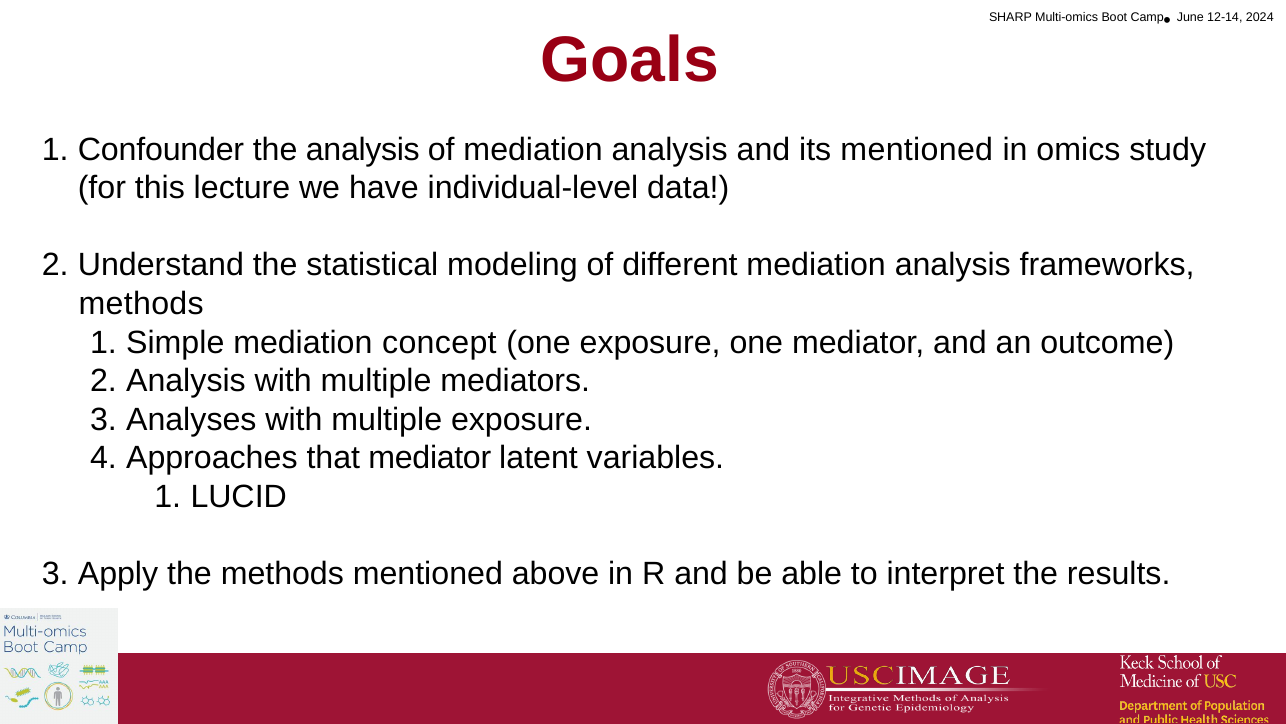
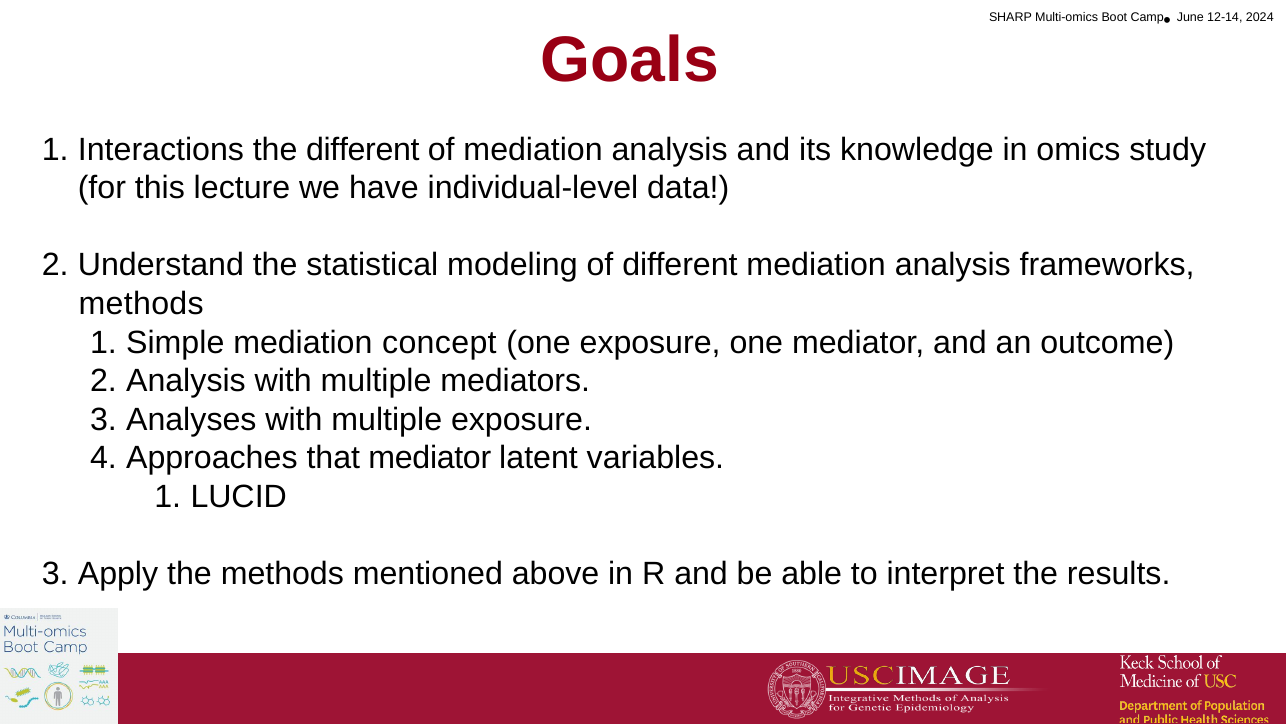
Confounder: Confounder -> Interactions
the analysis: analysis -> different
its mentioned: mentioned -> knowledge
